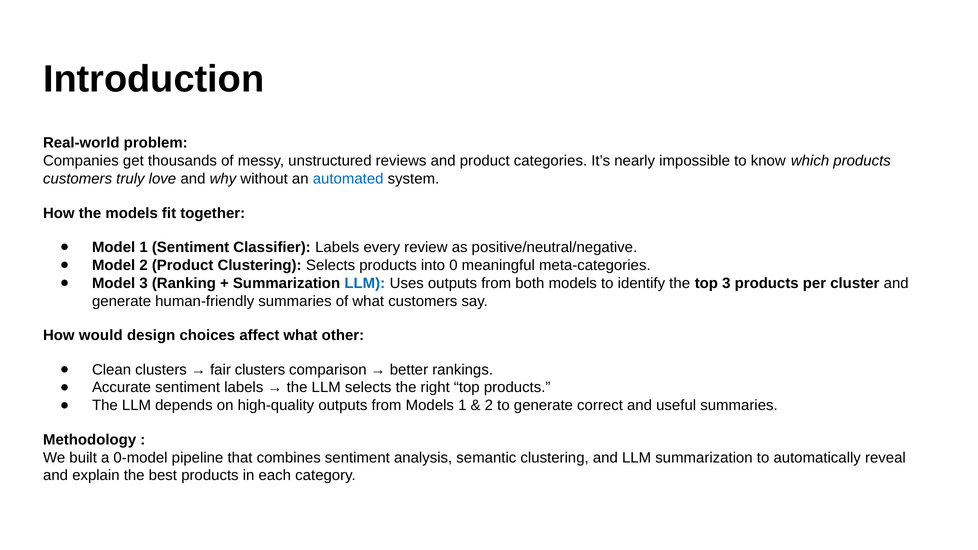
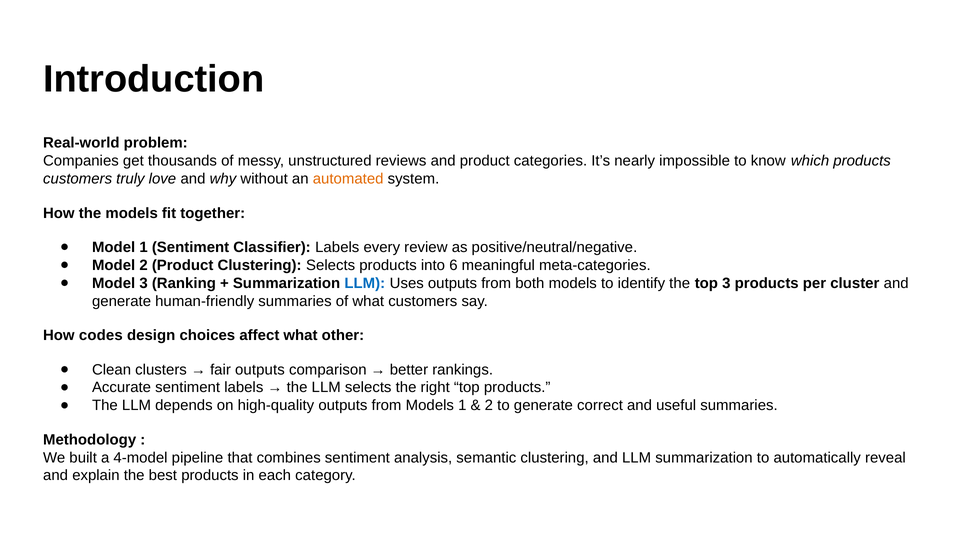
automated colour: blue -> orange
0: 0 -> 6
would: would -> codes
fair clusters: clusters -> outputs
0-model: 0-model -> 4-model
